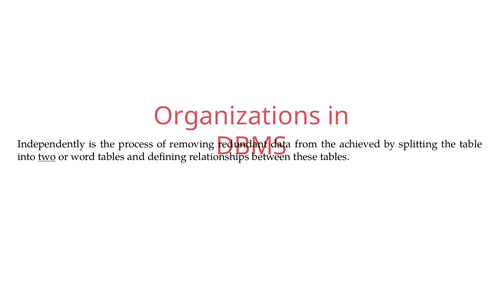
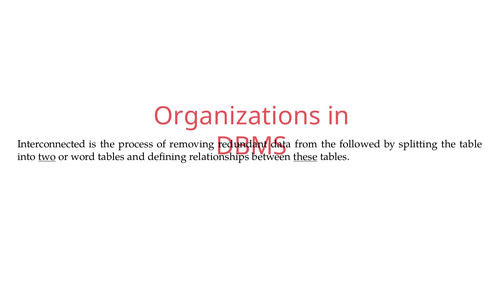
Independently: Independently -> Interconnected
achieved: achieved -> followed
these underline: none -> present
